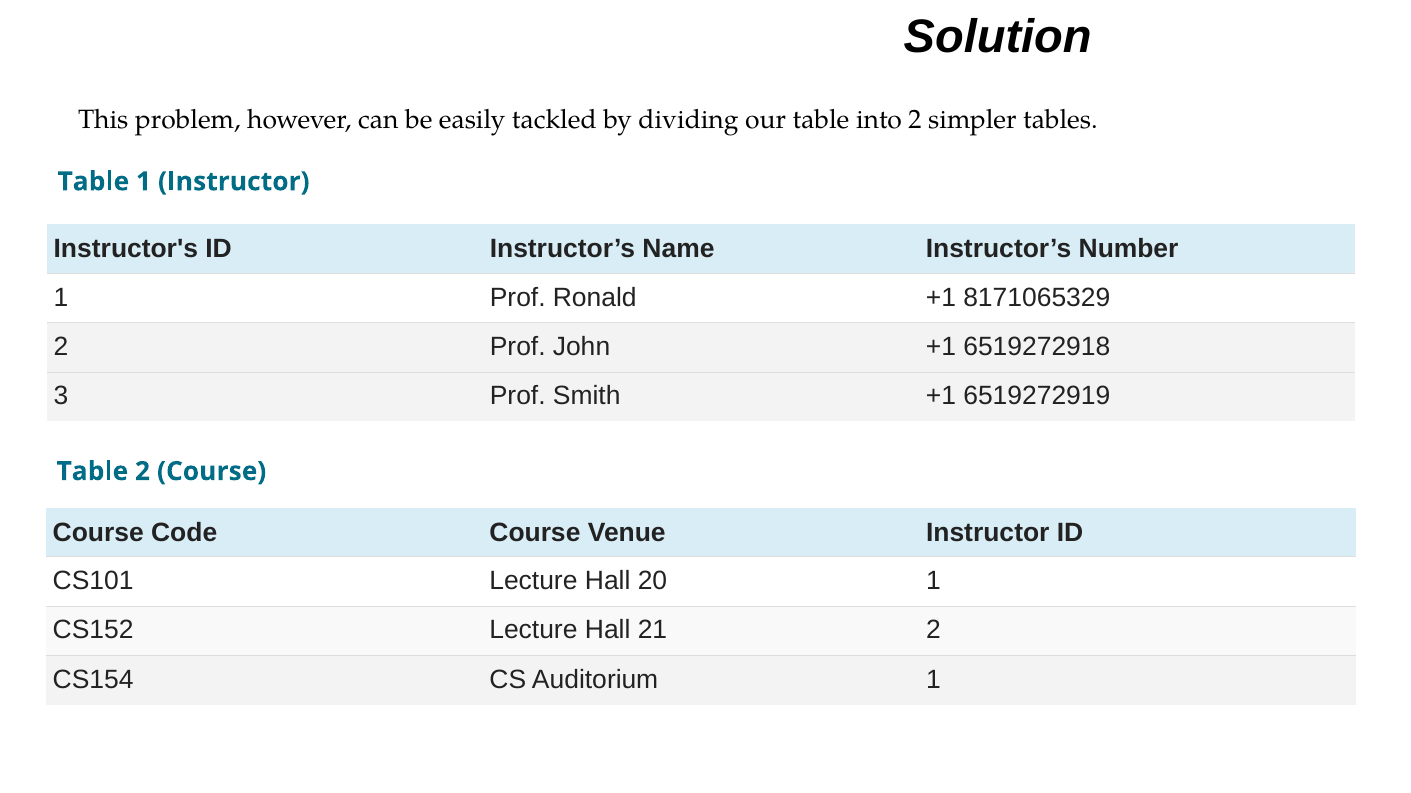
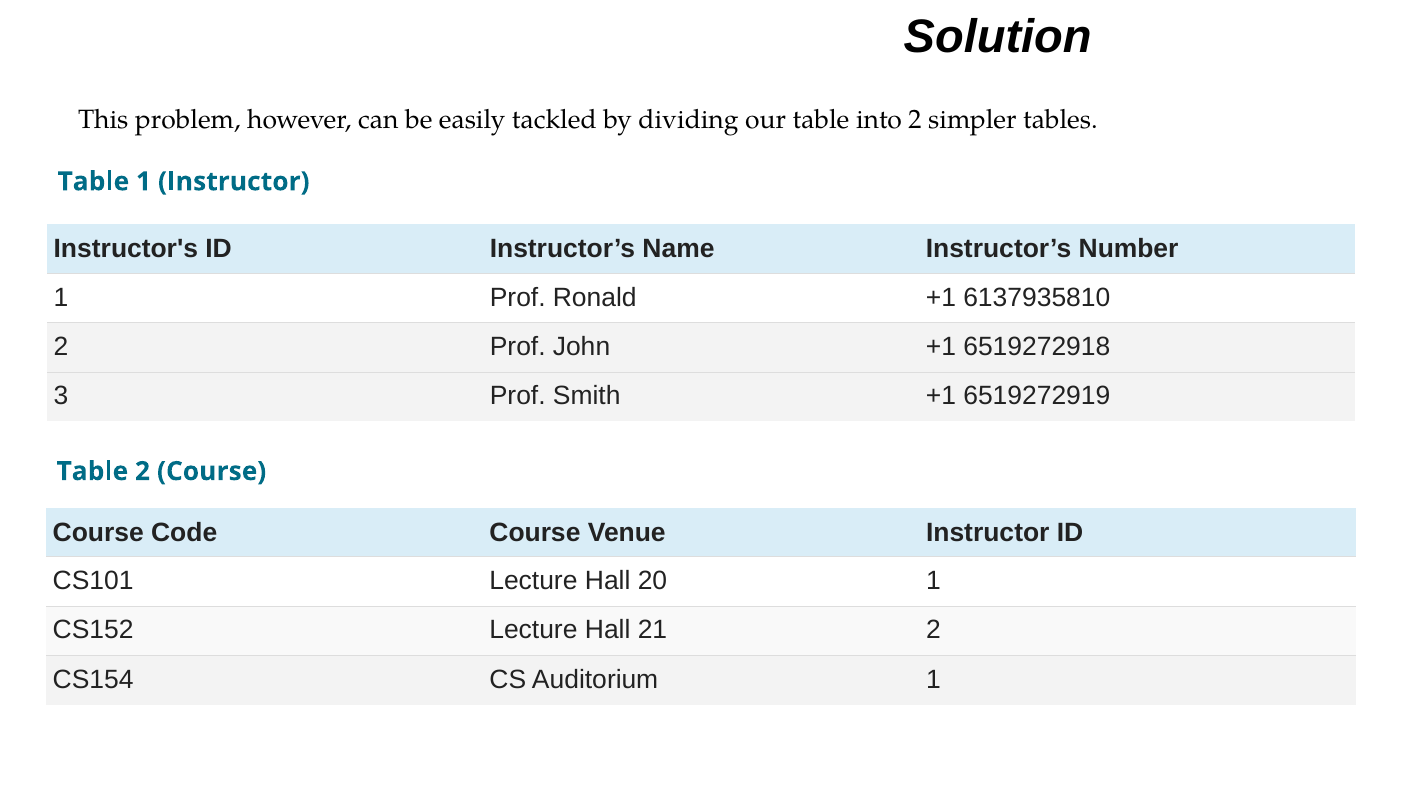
8171065329: 8171065329 -> 6137935810
